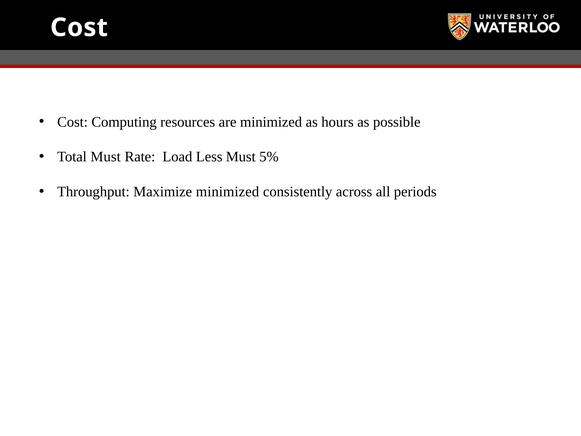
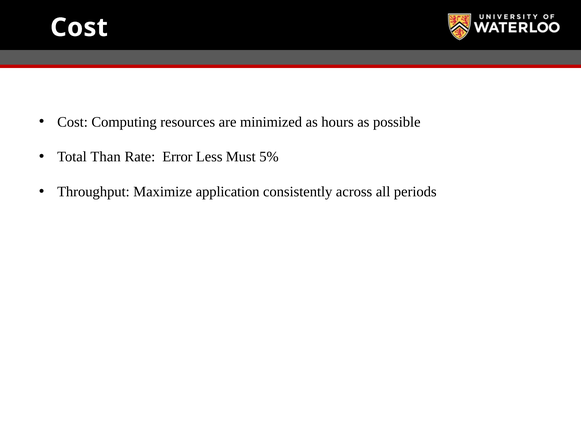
Total Must: Must -> Than
Load: Load -> Error
Maximize minimized: minimized -> application
